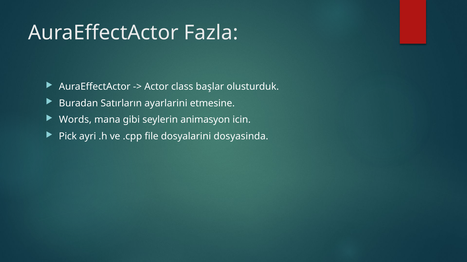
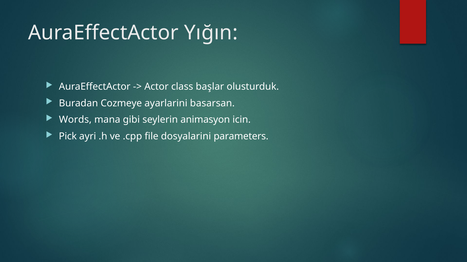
Fazla: Fazla -> Yığın
Satırların: Satırların -> Cozmeye
etmesine: etmesine -> basarsan
dosyasinda: dosyasinda -> parameters
